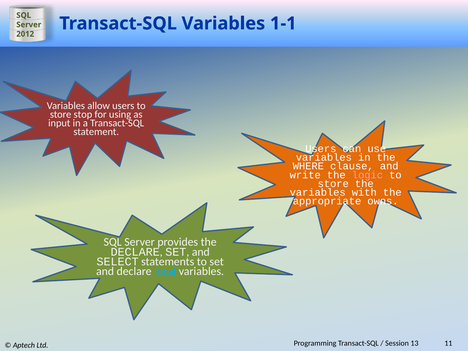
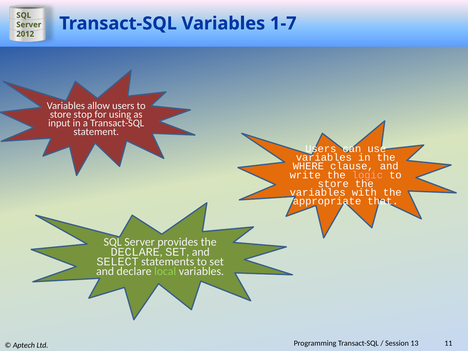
1-1: 1-1 -> 1-7
owns: owns -> that
local colour: light blue -> light green
